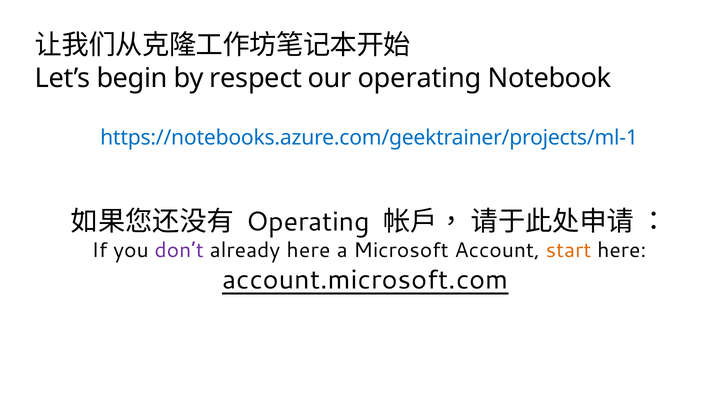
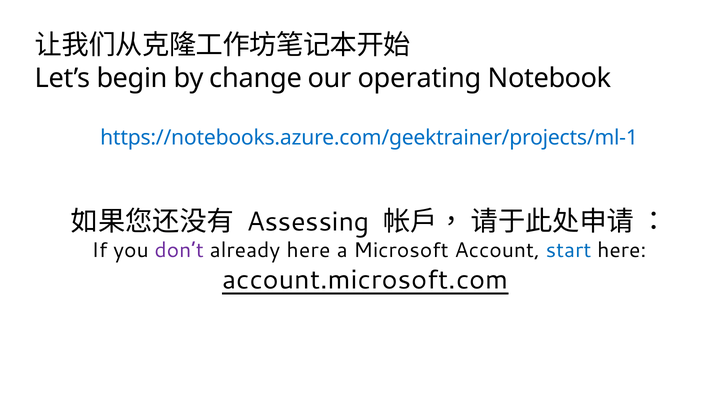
respect: respect -> change
Operating at (308, 222): Operating -> Assessing
start colour: orange -> blue
